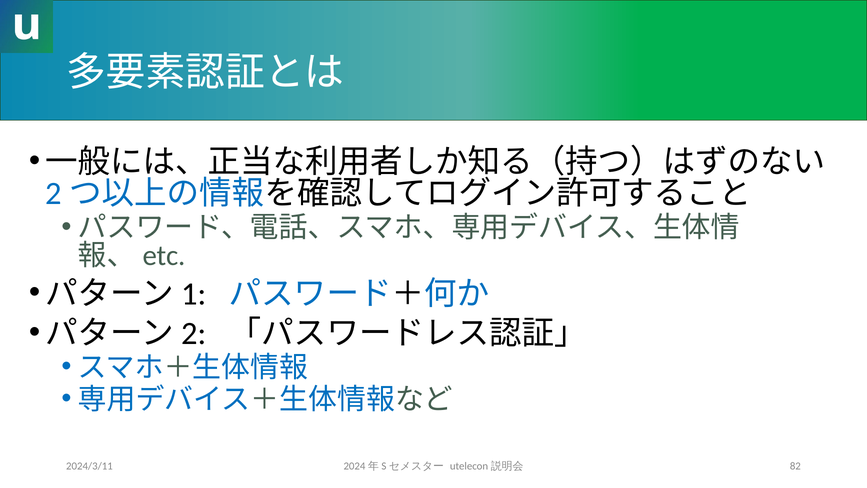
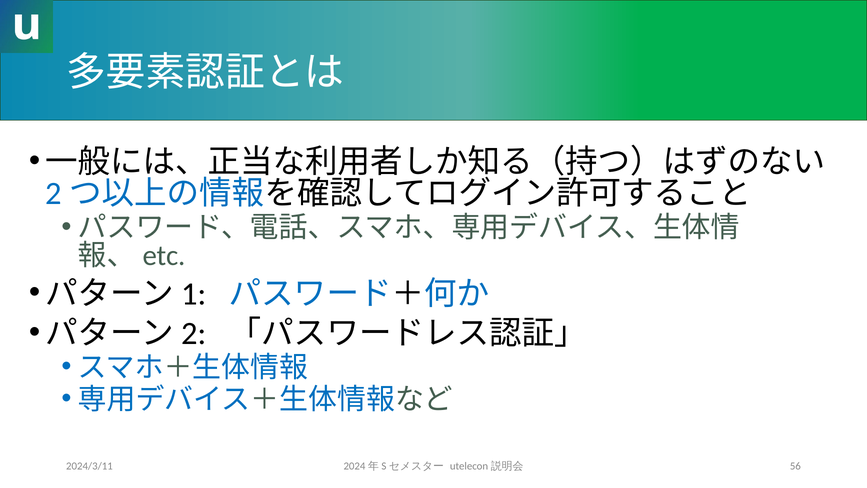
82: 82 -> 56
